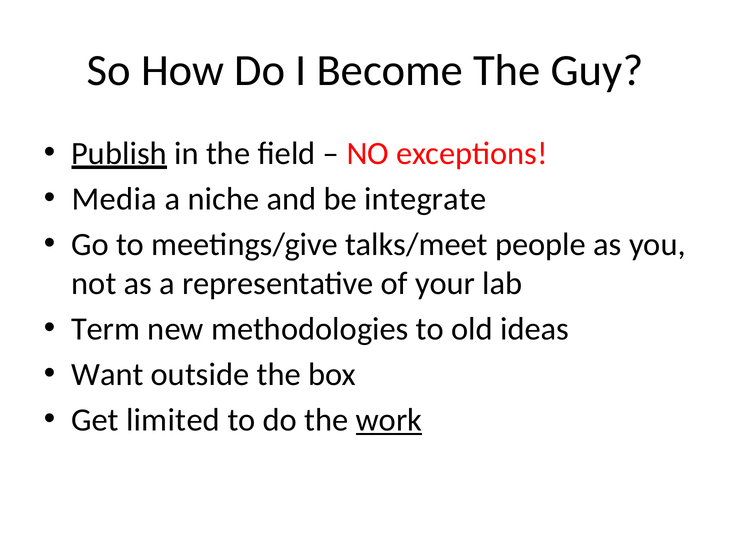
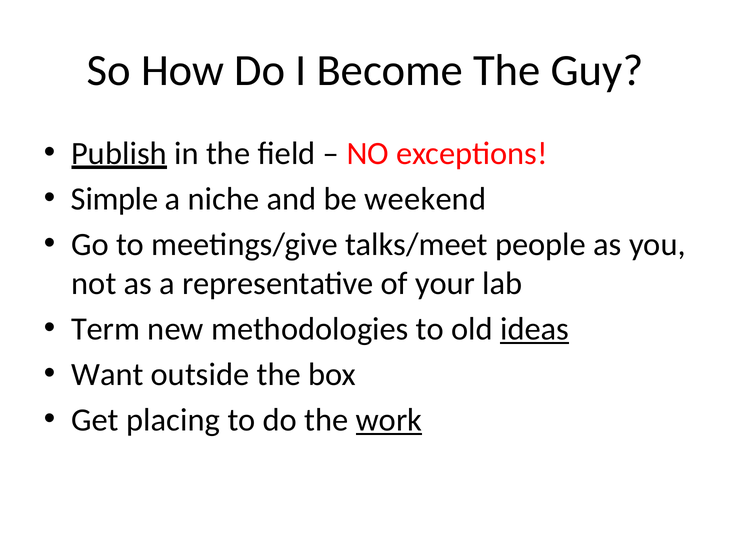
Media: Media -> Simple
integrate: integrate -> weekend
ideas underline: none -> present
limited: limited -> placing
